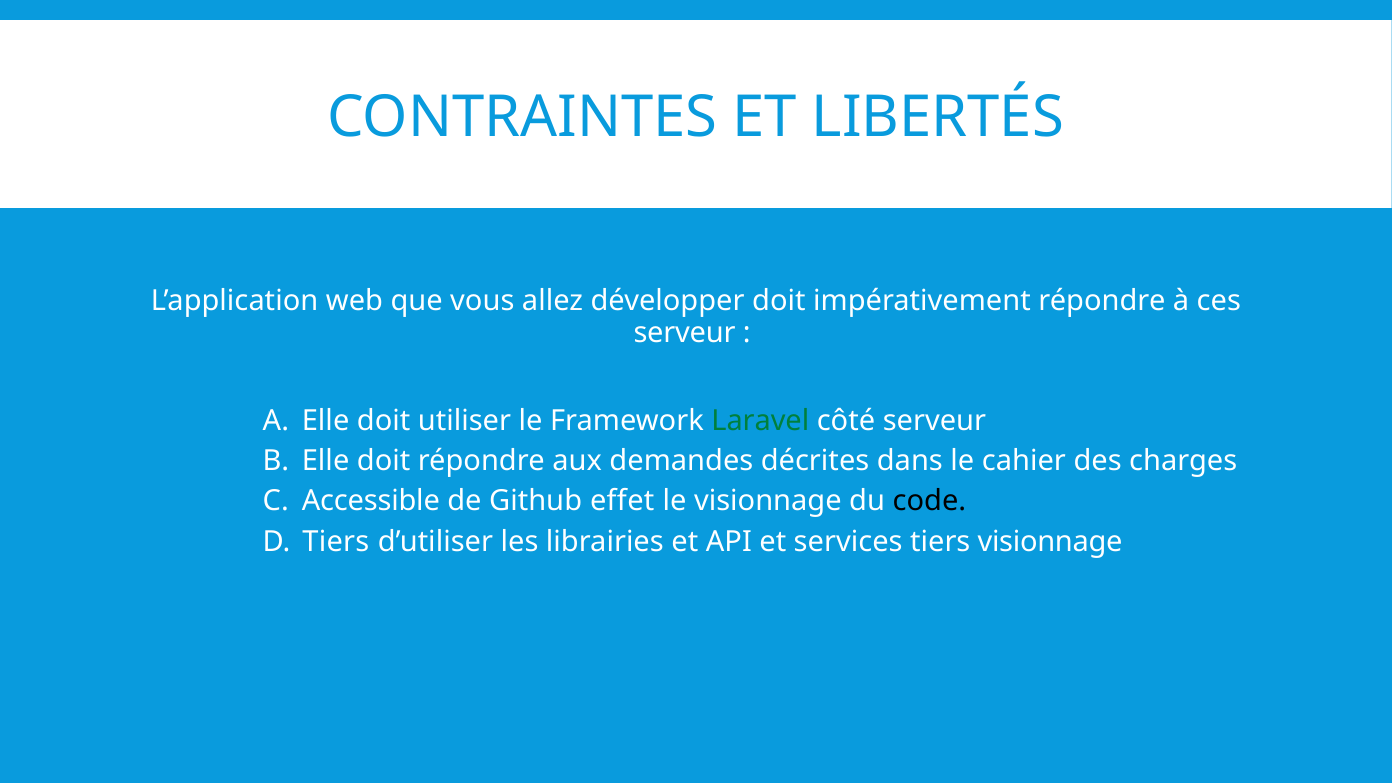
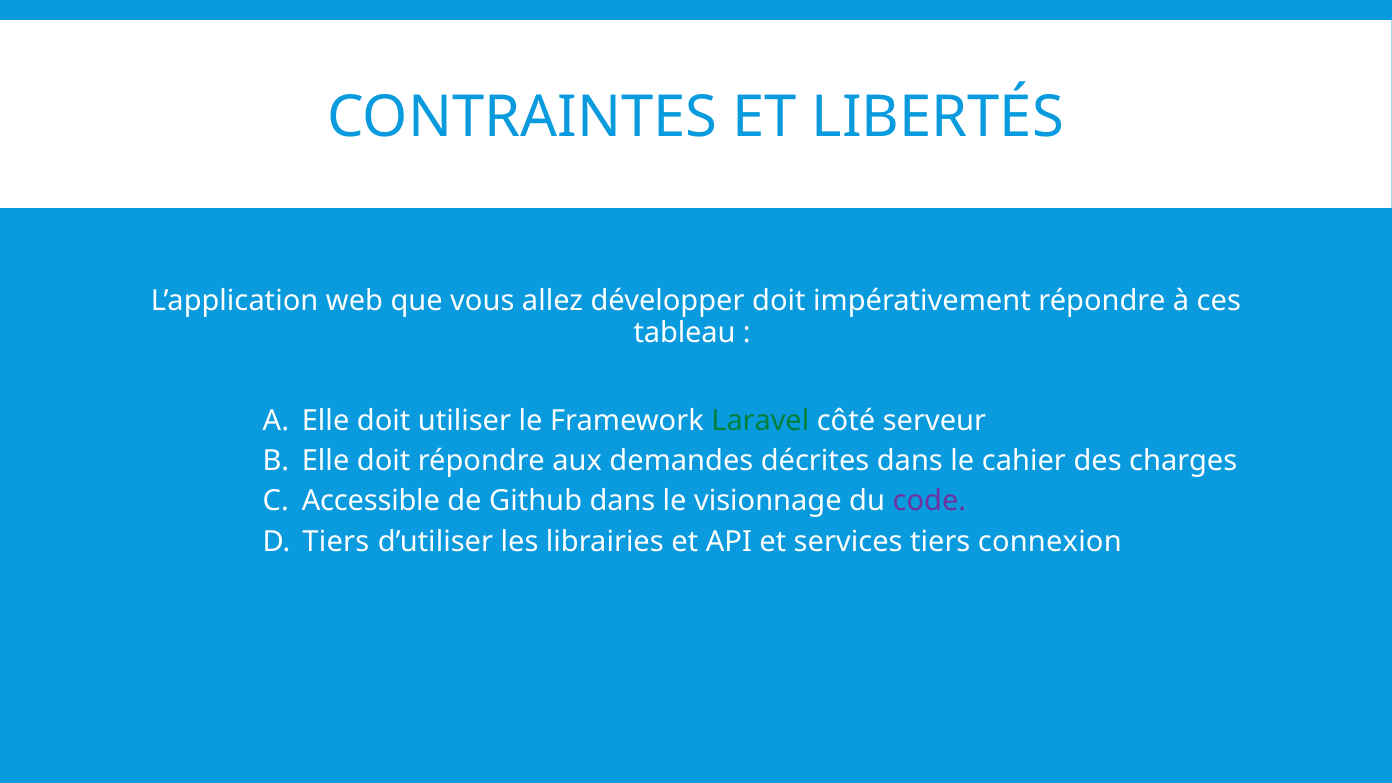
serveur at (685, 333): serveur -> tableau
Github effet: effet -> dans
code colour: black -> purple
tiers visionnage: visionnage -> connexion
